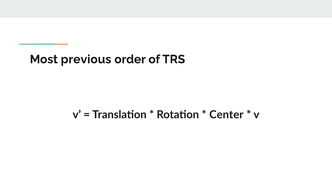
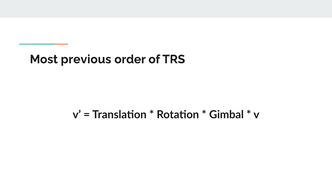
Center: Center -> Gimbal
